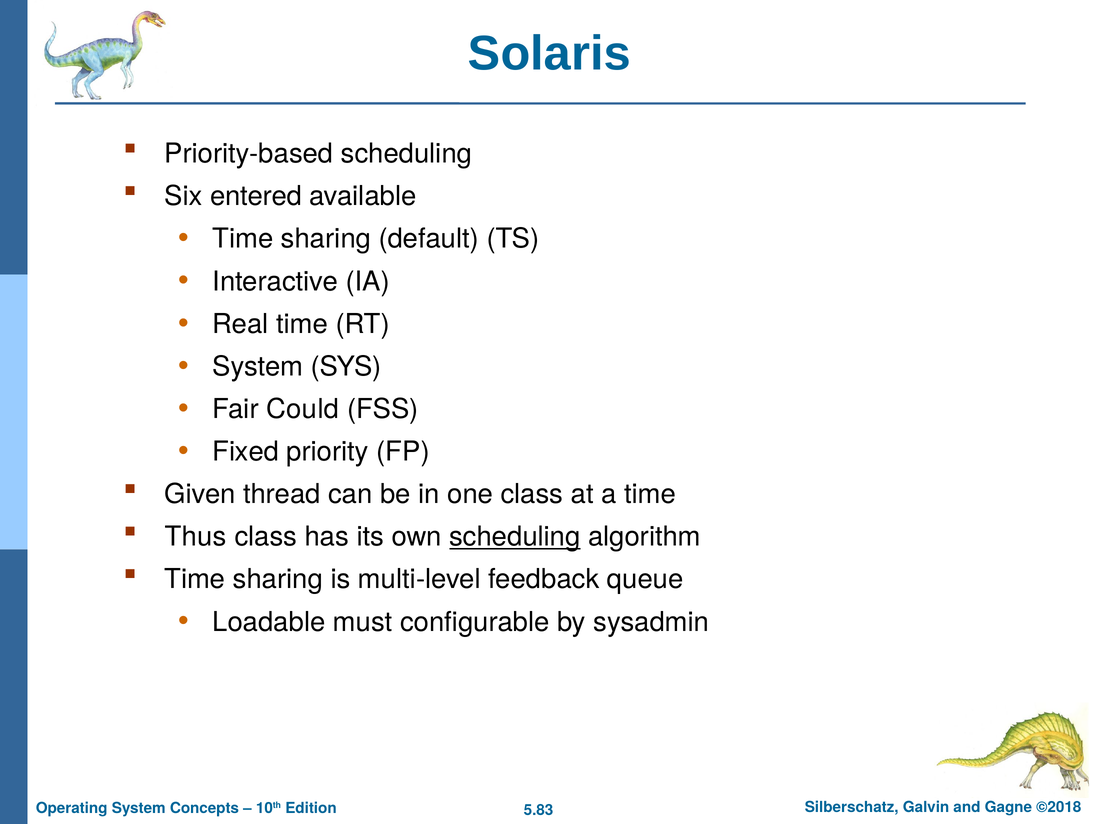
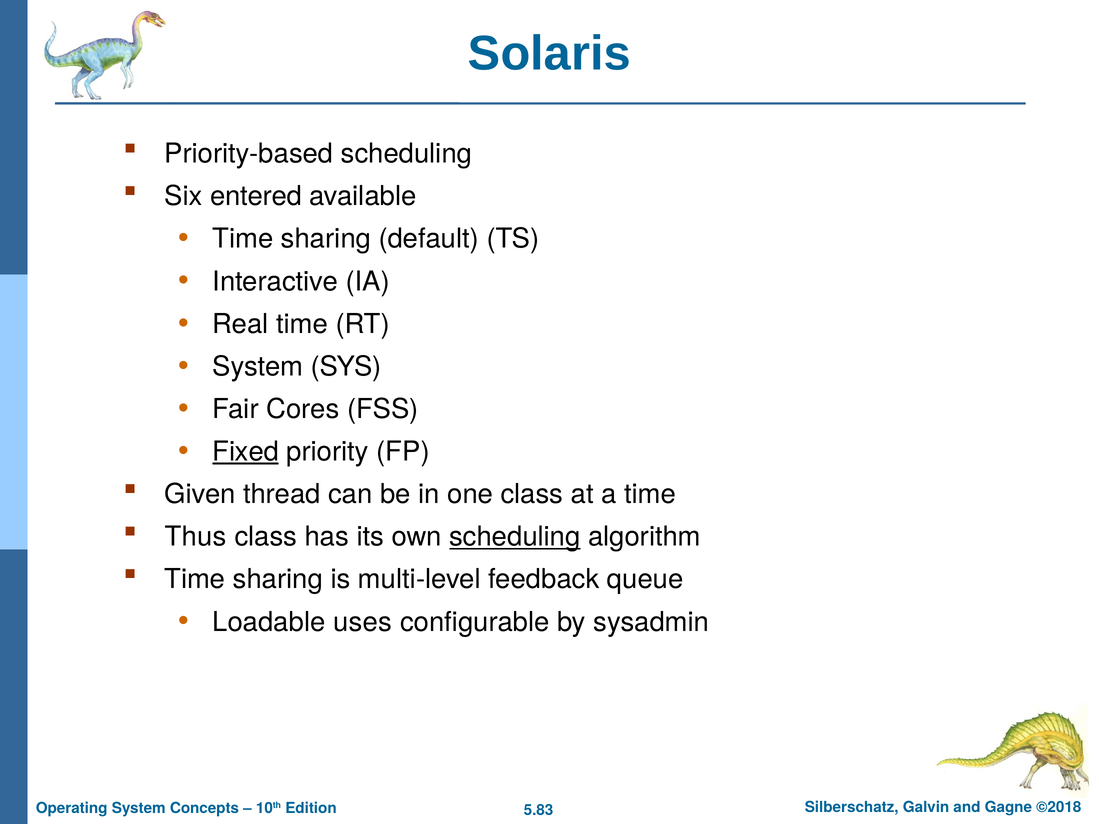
Could: Could -> Cores
Fixed underline: none -> present
must: must -> uses
